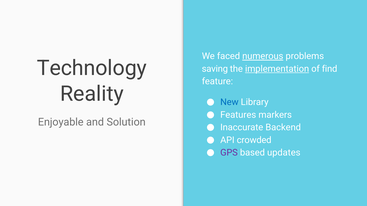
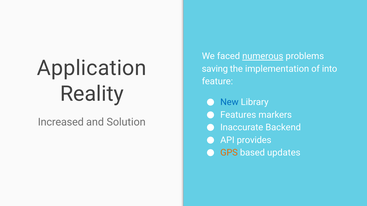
Technology: Technology -> Application
implementation underline: present -> none
find: find -> into
Enjoyable: Enjoyable -> Increased
crowded: crowded -> provides
GPS colour: purple -> orange
